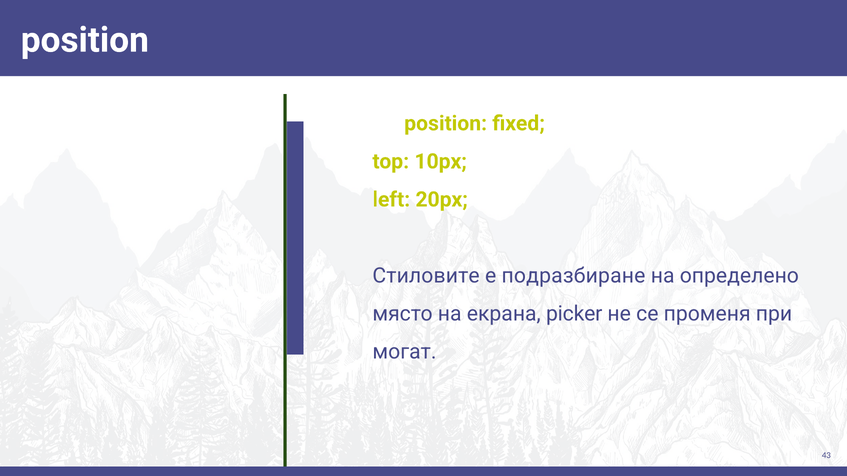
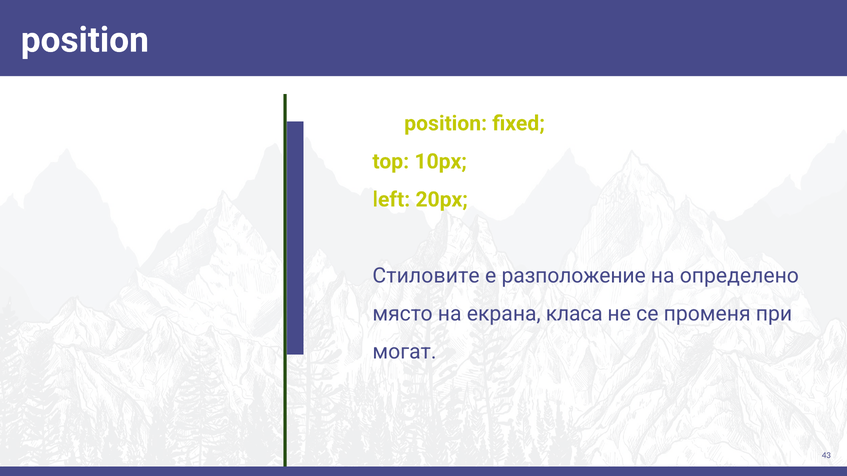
подразбиране: подразбиране -> разположение
picker: picker -> класа
